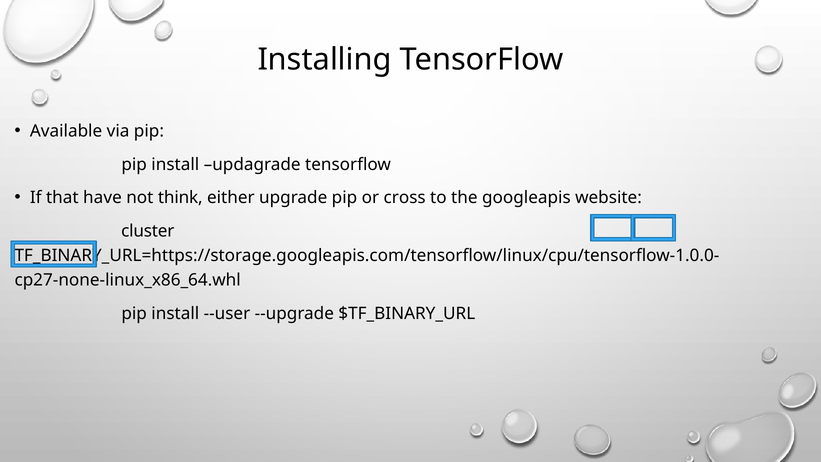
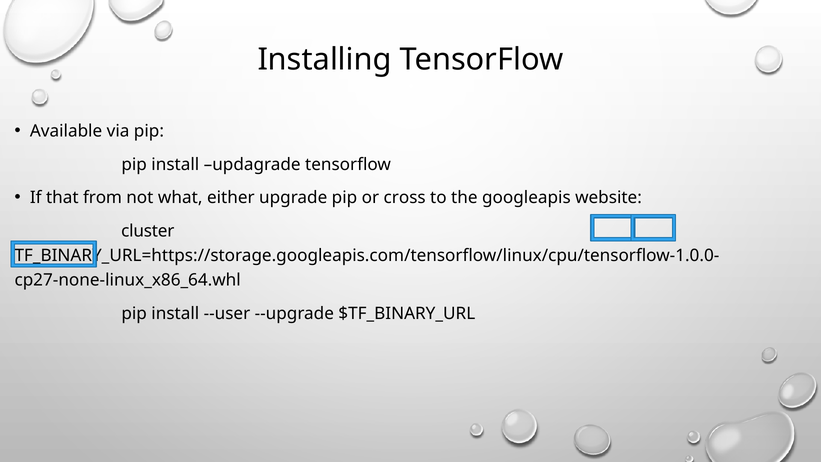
have: have -> from
think: think -> what
